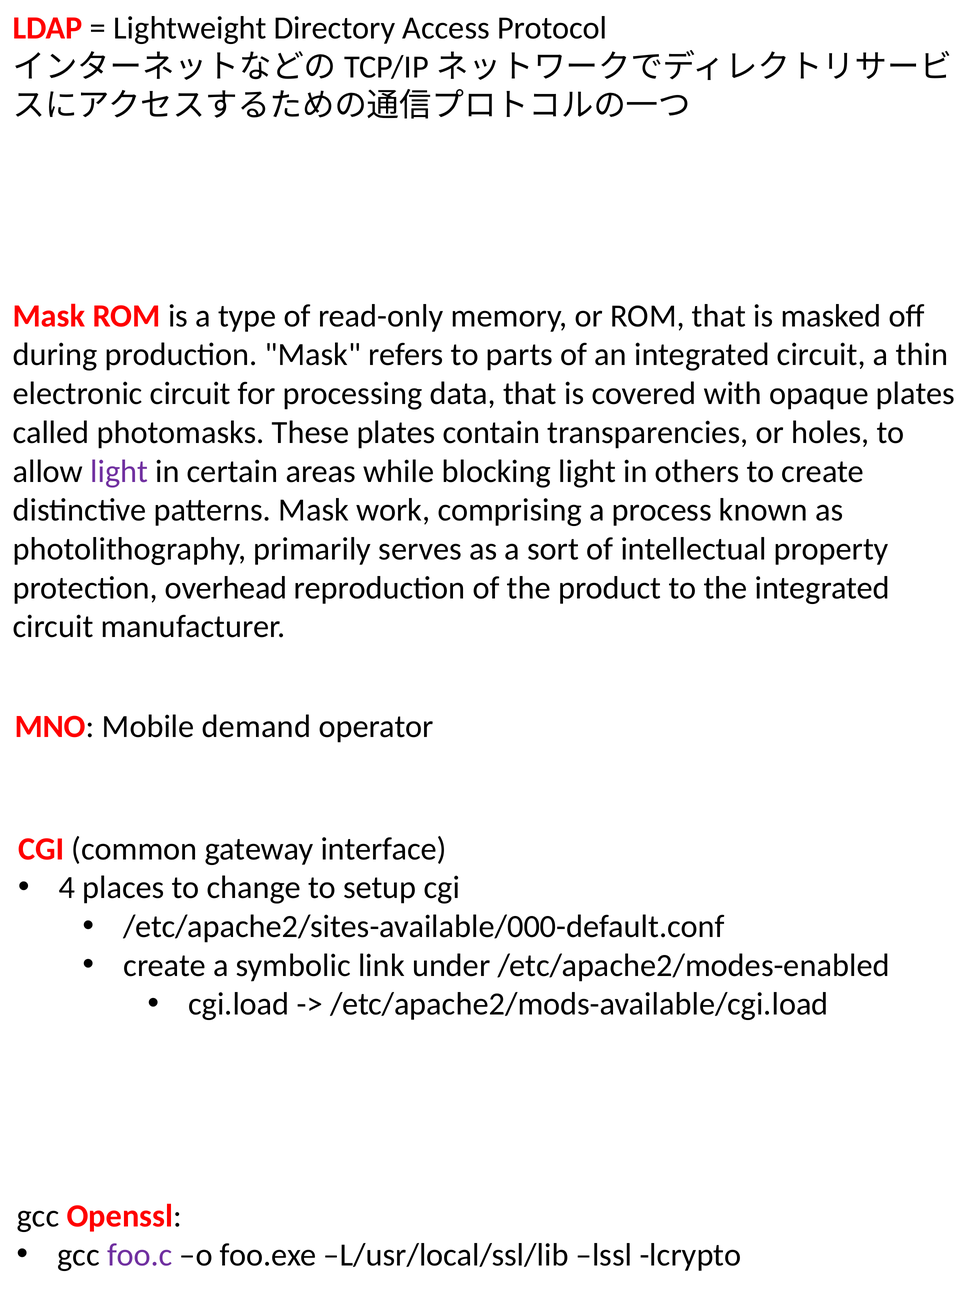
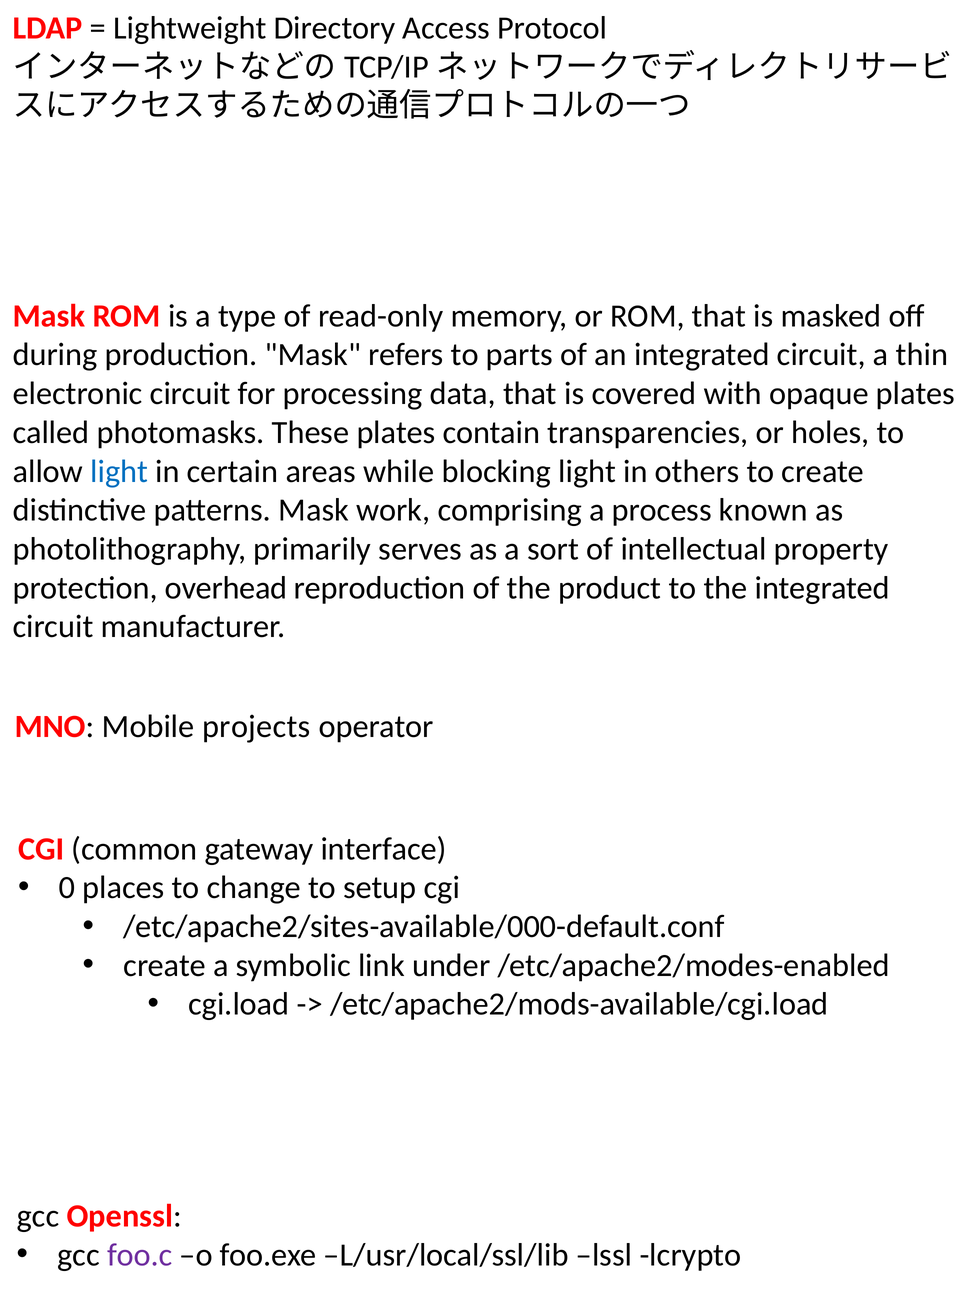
light at (119, 471) colour: purple -> blue
demand: demand -> projects
4: 4 -> 0
